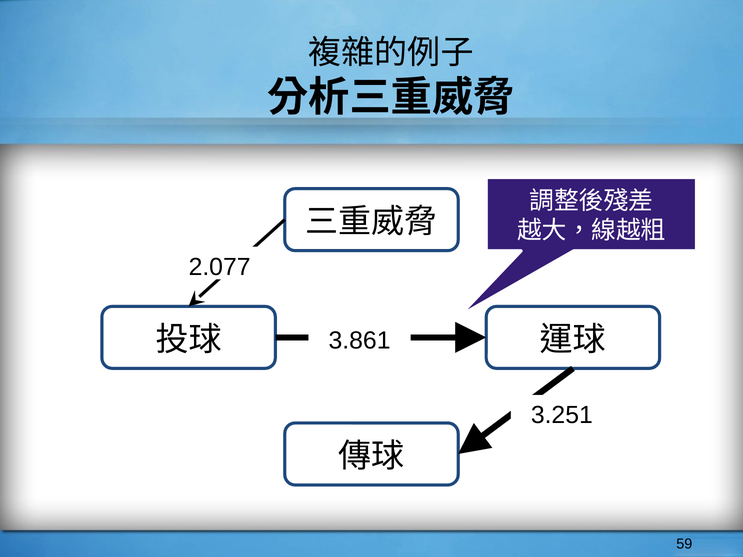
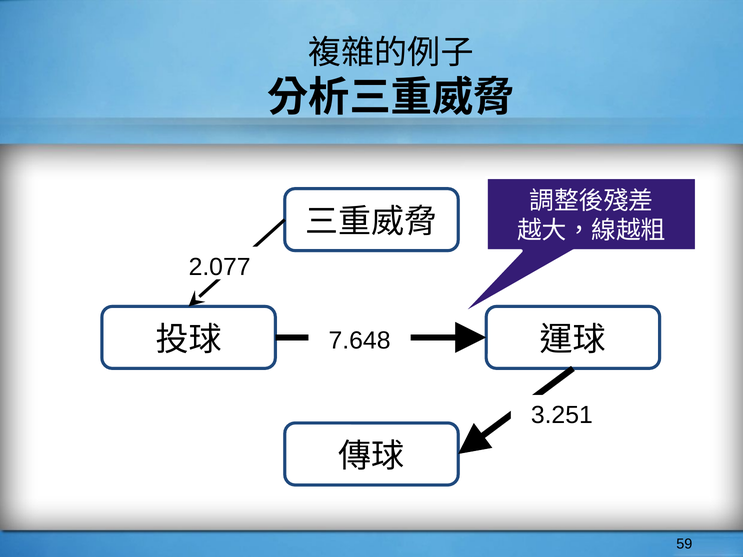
3.861: 3.861 -> 7.648
